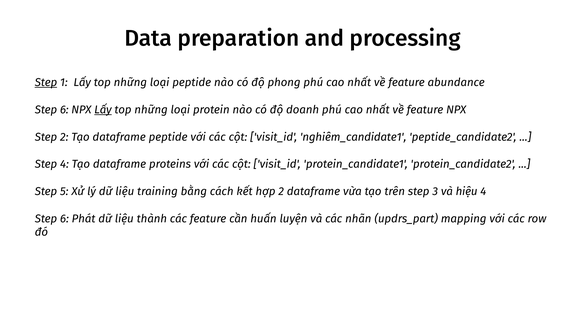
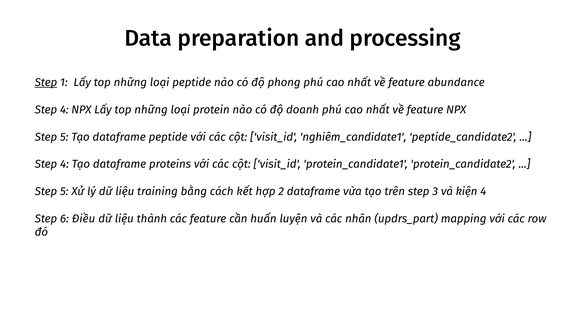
6 at (64, 110): 6 -> 4
Lấy at (103, 110) underline: present -> none
2 at (64, 137): 2 -> 5
hiệu: hiệu -> kiện
Phát: Phát -> Điều
